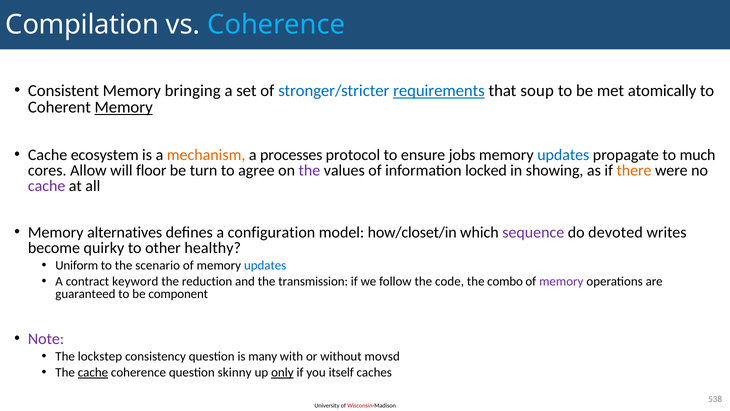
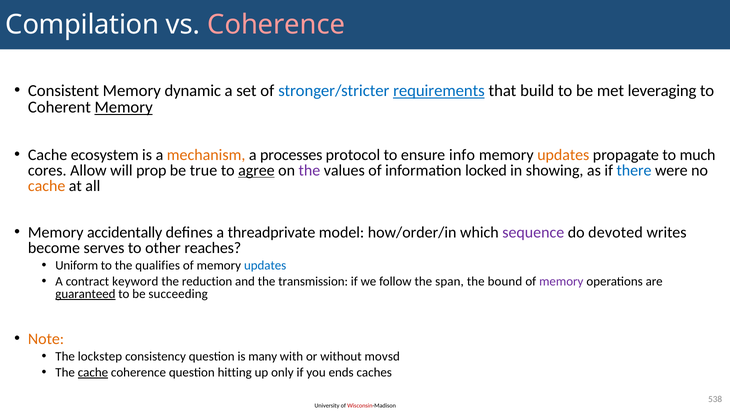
Coherence at (276, 24) colour: light blue -> pink
bringing: bringing -> dynamic
soup: soup -> build
atomically: atomically -> leveraging
jobs: jobs -> info
updates at (563, 155) colour: blue -> orange
floor: floor -> prop
turn: turn -> true
agree underline: none -> present
there colour: orange -> blue
cache at (47, 186) colour: purple -> orange
alternatives: alternatives -> accidentally
configuration: configuration -> threadprivate
how/closet/in: how/closet/in -> how/order/in
quirky: quirky -> serves
healthy: healthy -> reaches
scenario: scenario -> qualifies
code: code -> span
combo: combo -> bound
guaranteed underline: none -> present
component: component -> succeeding
Note colour: purple -> orange
skinny: skinny -> hitting
only underline: present -> none
itself: itself -> ends
